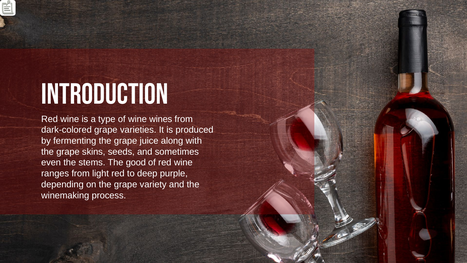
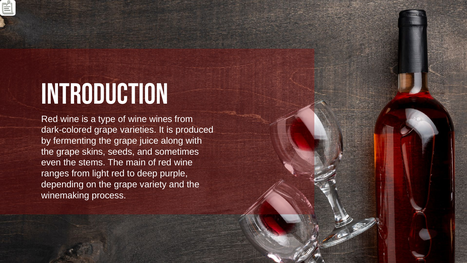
good: good -> main
